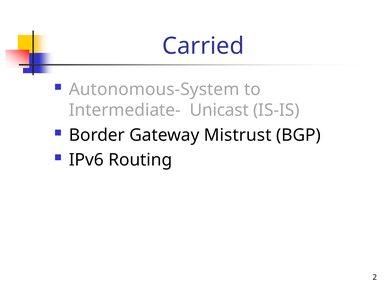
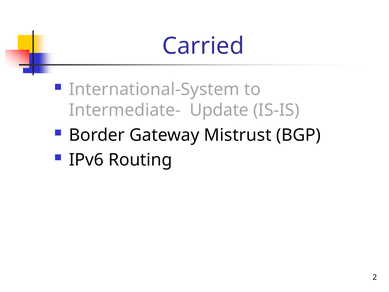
Autonomous-System: Autonomous-System -> International-System
Unicast: Unicast -> Update
